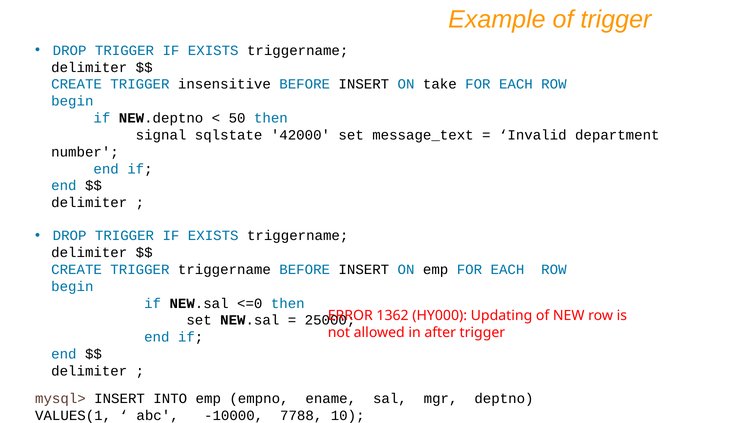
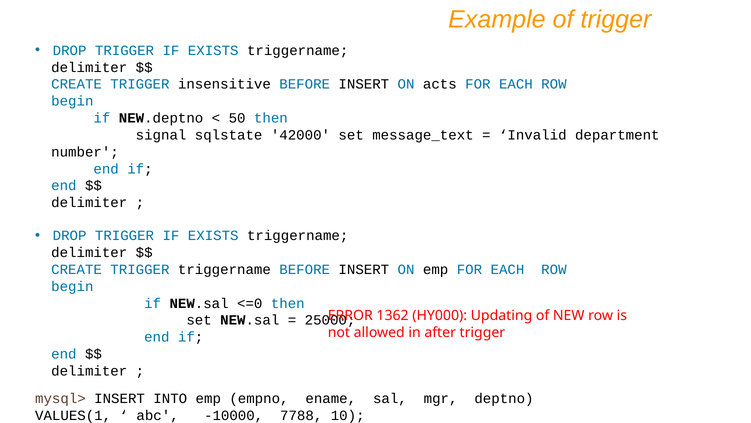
take: take -> acts
